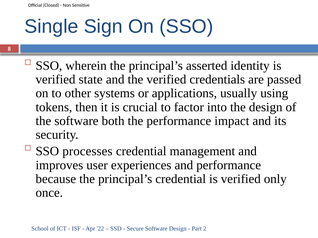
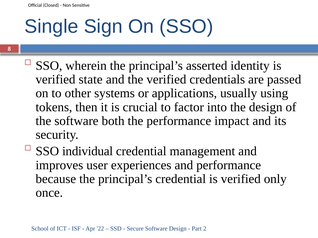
processes: processes -> individual
